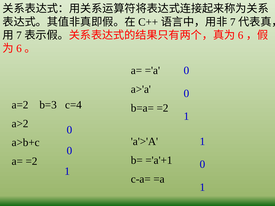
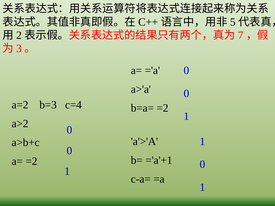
7 at (233, 22): 7 -> 5
7 at (19, 35): 7 -> 2
6 at (241, 35): 6 -> 7
6 at (19, 49): 6 -> 3
